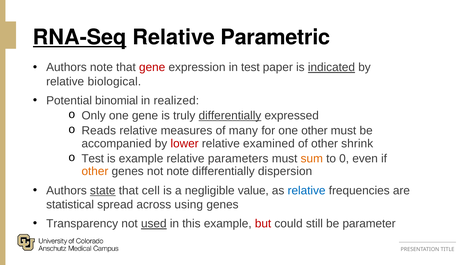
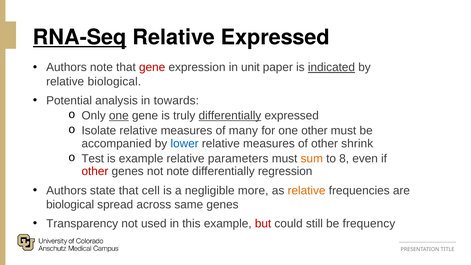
Relative Parametric: Parametric -> Expressed
in test: test -> unit
binomial: binomial -> analysis
realized: realized -> towards
one at (119, 116) underline: none -> present
Reads: Reads -> Isolate
lower colour: red -> blue
examined at (269, 143): examined -> measures
0: 0 -> 8
other at (95, 171) colour: orange -> red
dispersion: dispersion -> regression
state underline: present -> none
value: value -> more
relative at (307, 191) colour: blue -> orange
statistical at (70, 205): statistical -> biological
using: using -> same
used underline: present -> none
parameter: parameter -> frequency
